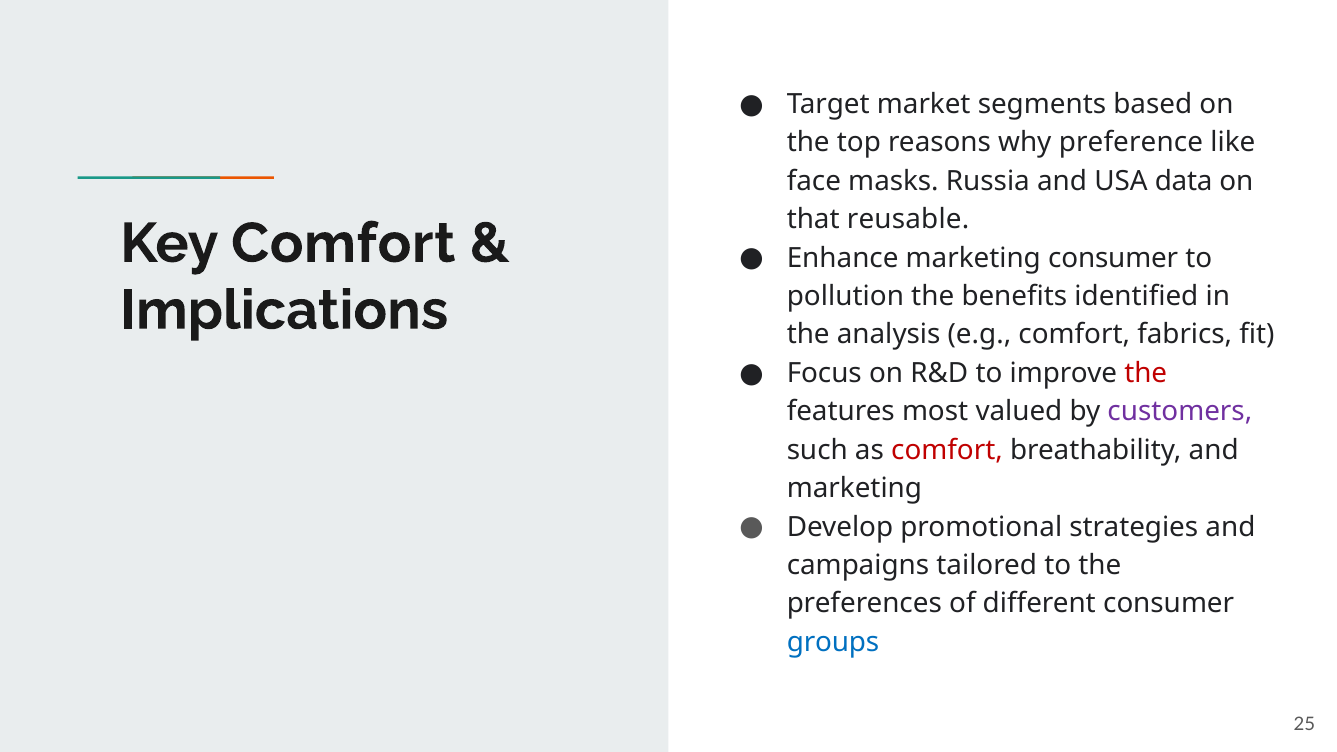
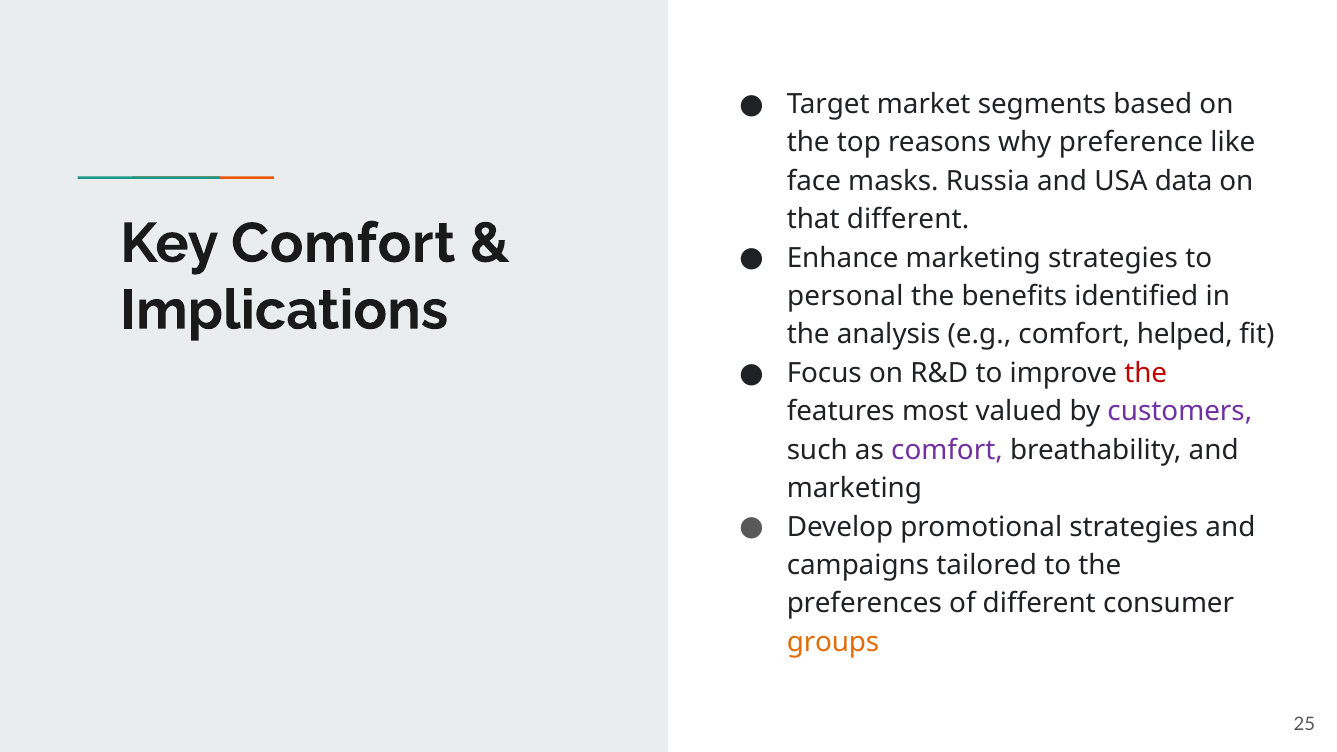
that reusable: reusable -> different
marketing consumer: consumer -> strategies
pollution: pollution -> personal
fabrics: fabrics -> helped
comfort at (947, 450) colour: red -> purple
groups colour: blue -> orange
